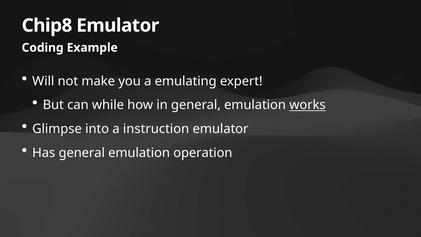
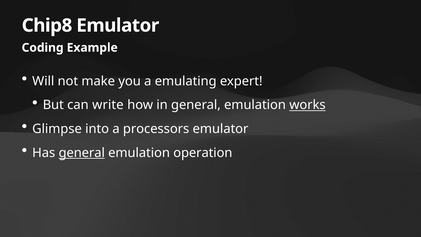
while: while -> write
instruction: instruction -> processors
general at (82, 153) underline: none -> present
